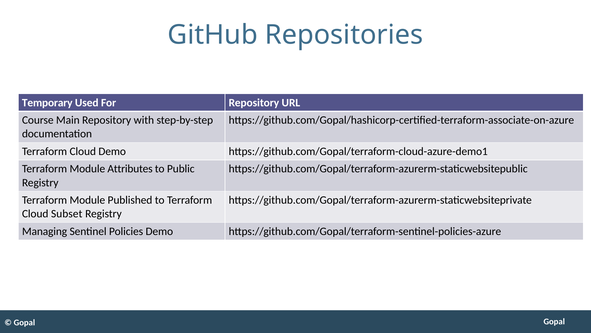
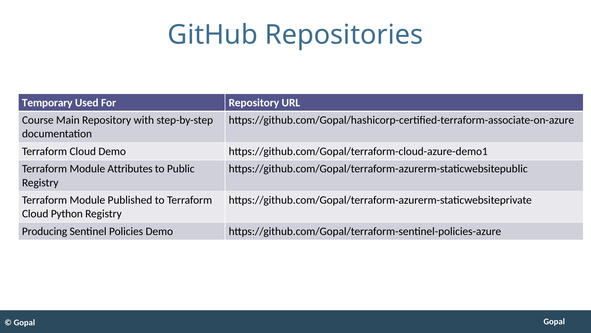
Subset: Subset -> Python
Managing: Managing -> Producing
